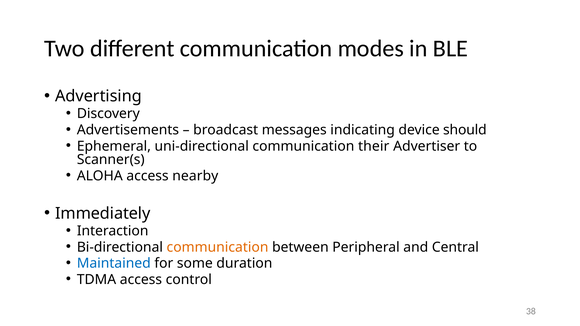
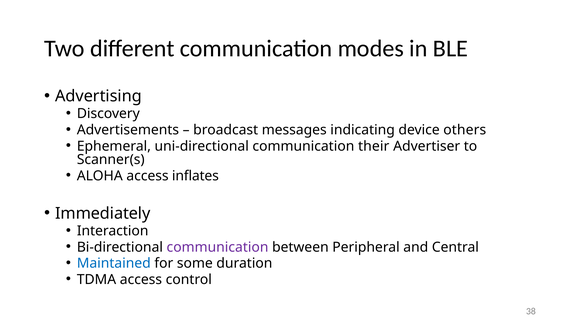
should: should -> others
nearby: nearby -> inflates
communication at (218, 247) colour: orange -> purple
